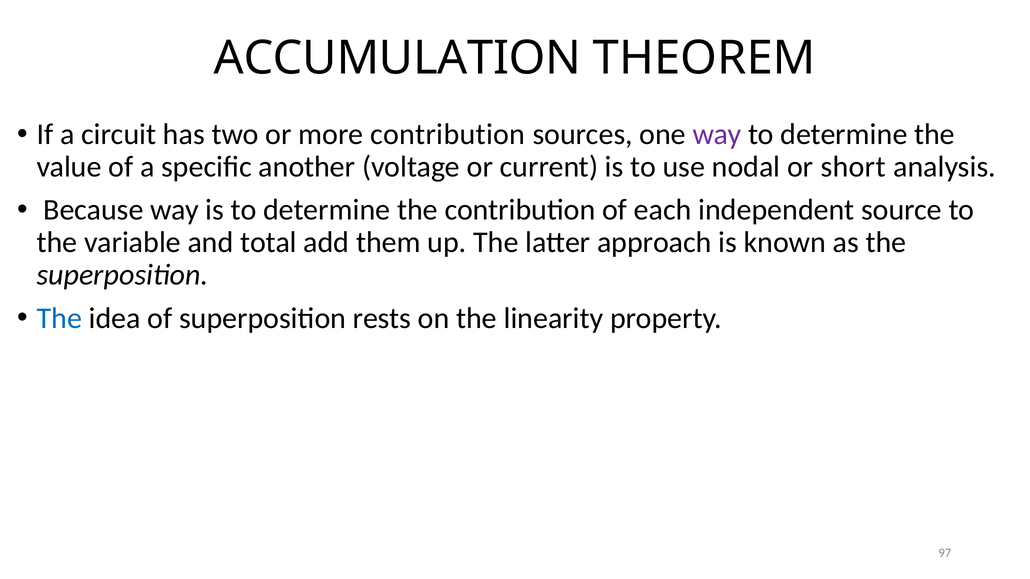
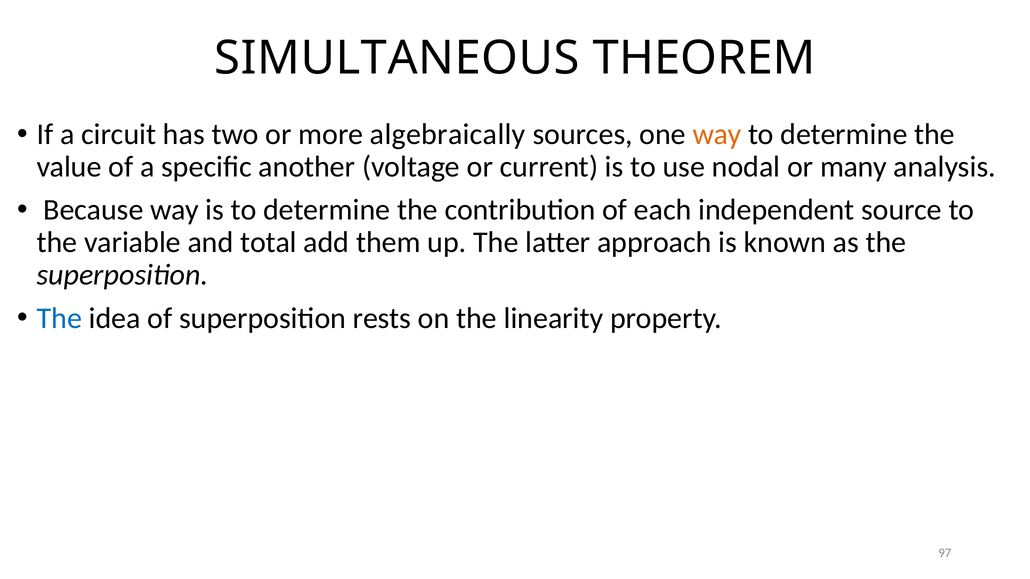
ACCUMULATION: ACCUMULATION -> SIMULTANEOUS
more contribution: contribution -> algebraically
way at (717, 135) colour: purple -> orange
short: short -> many
